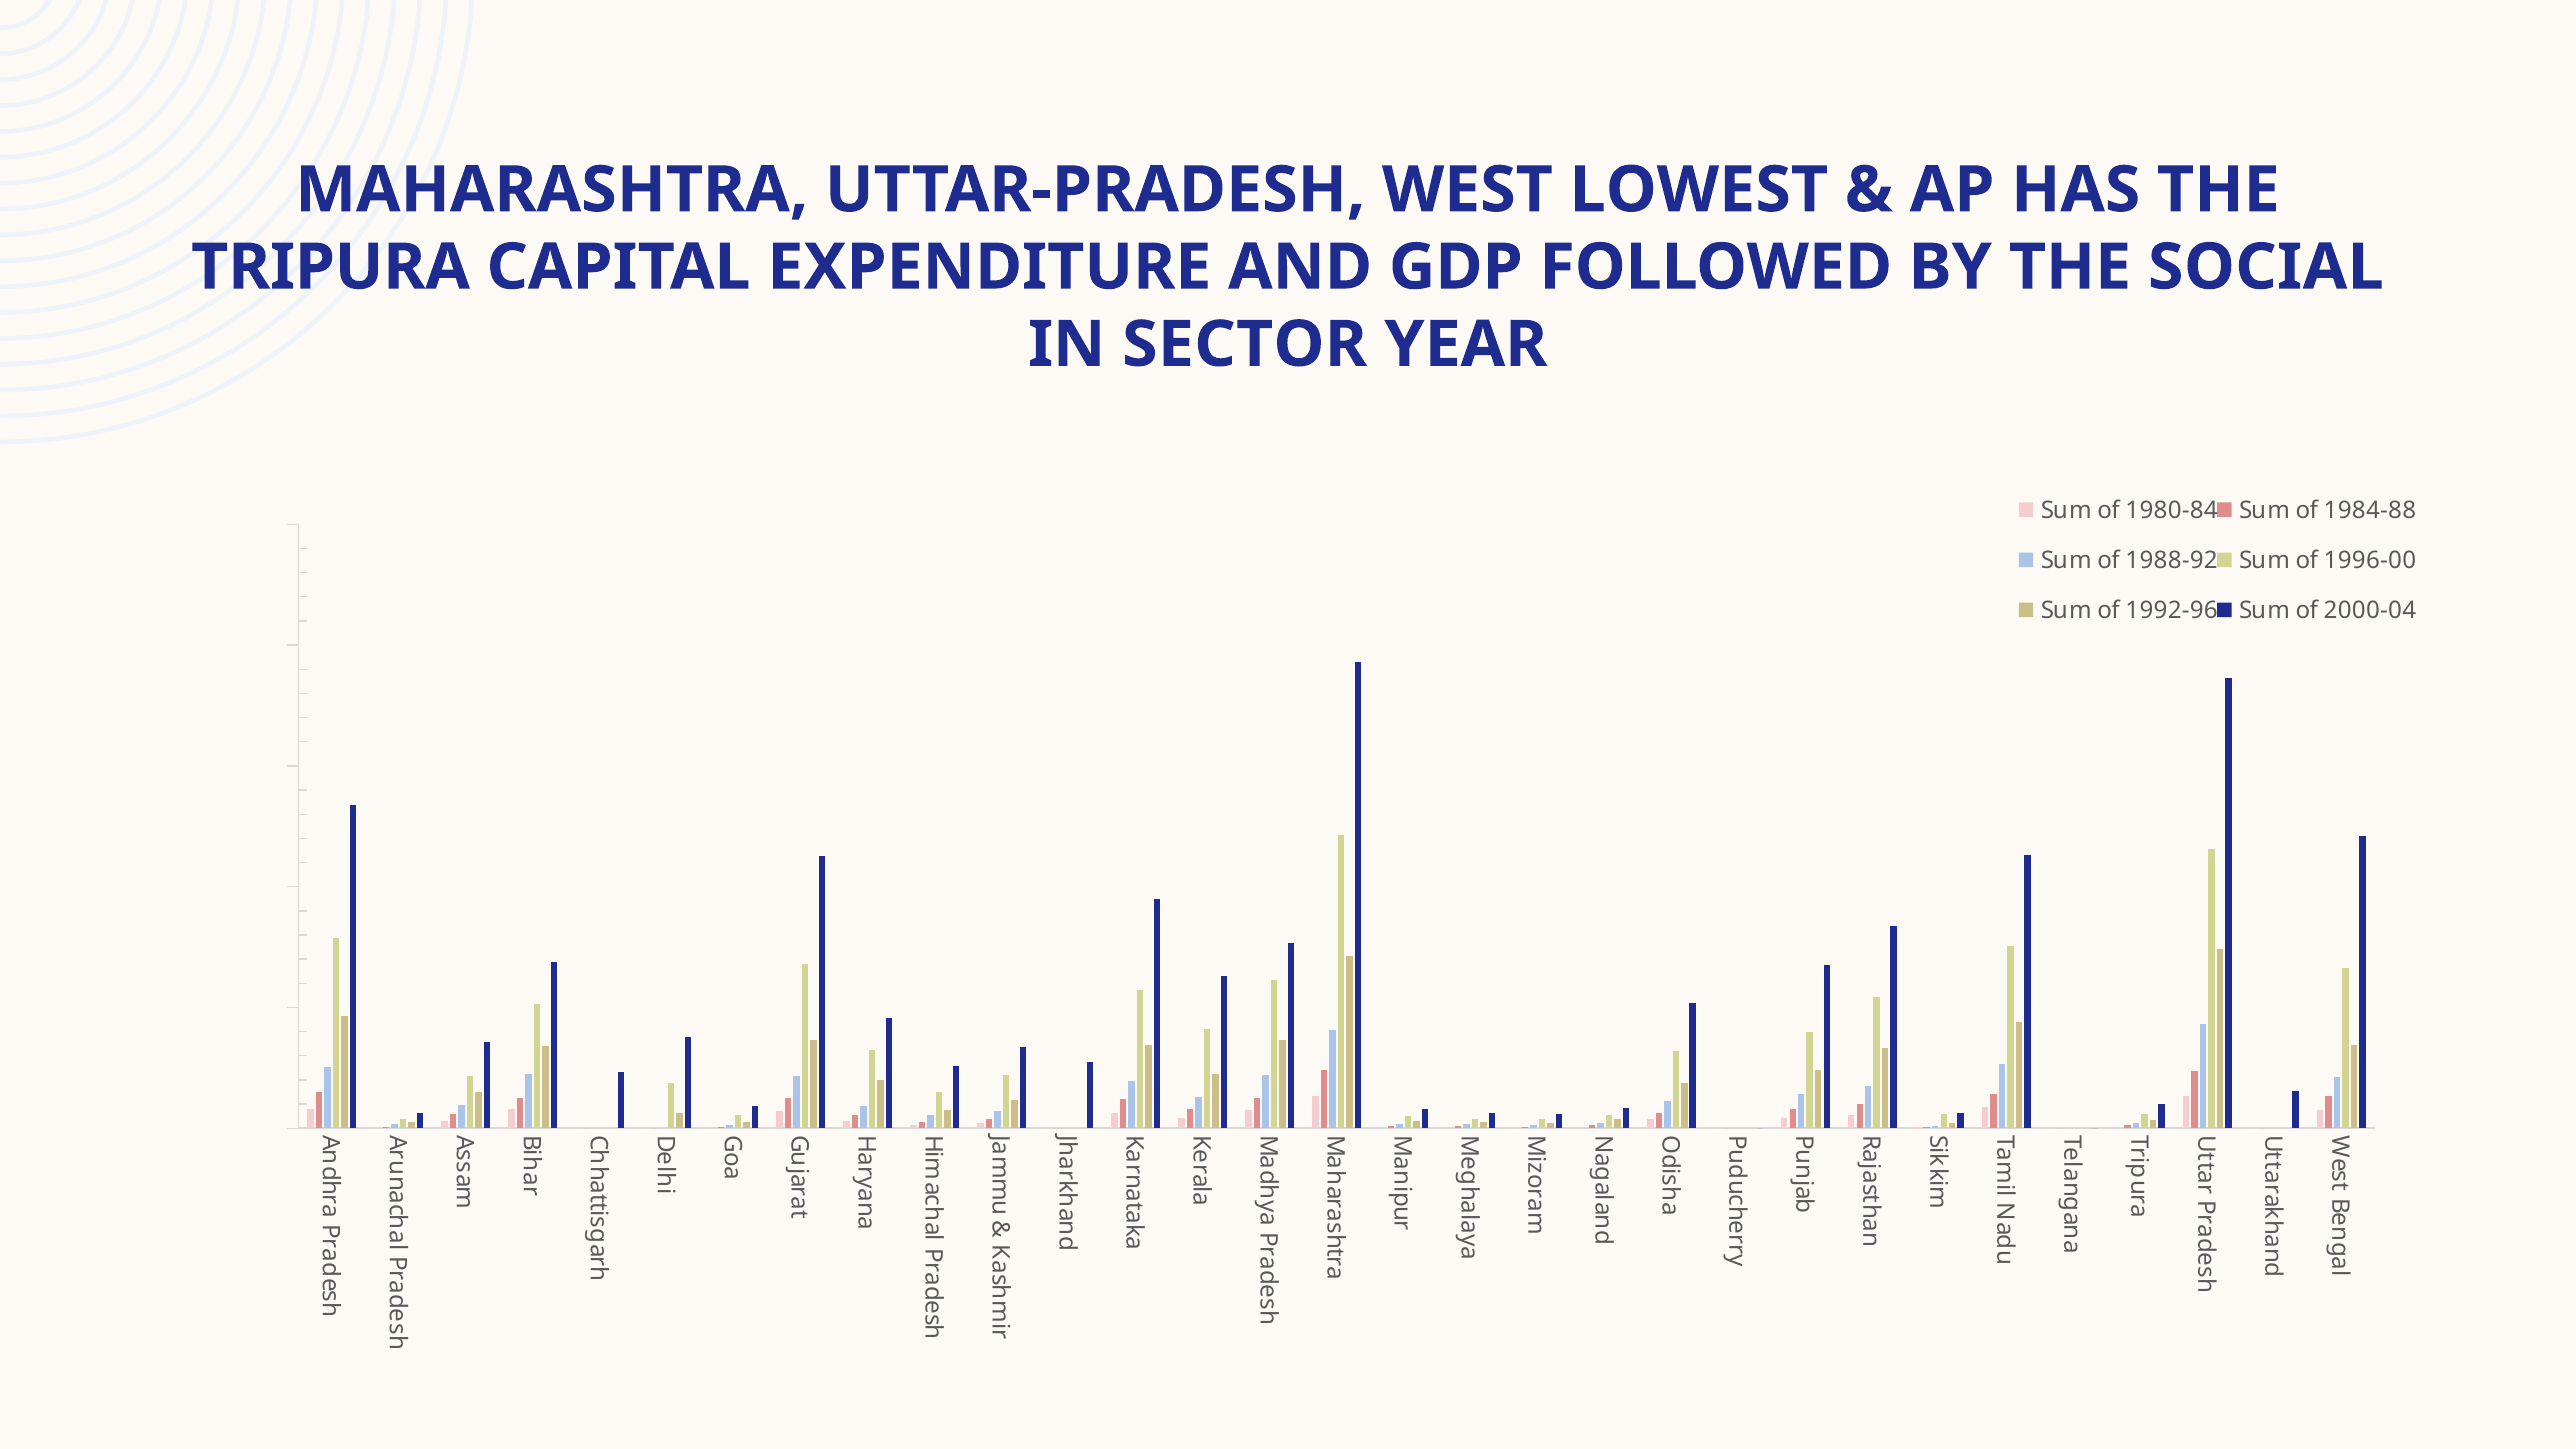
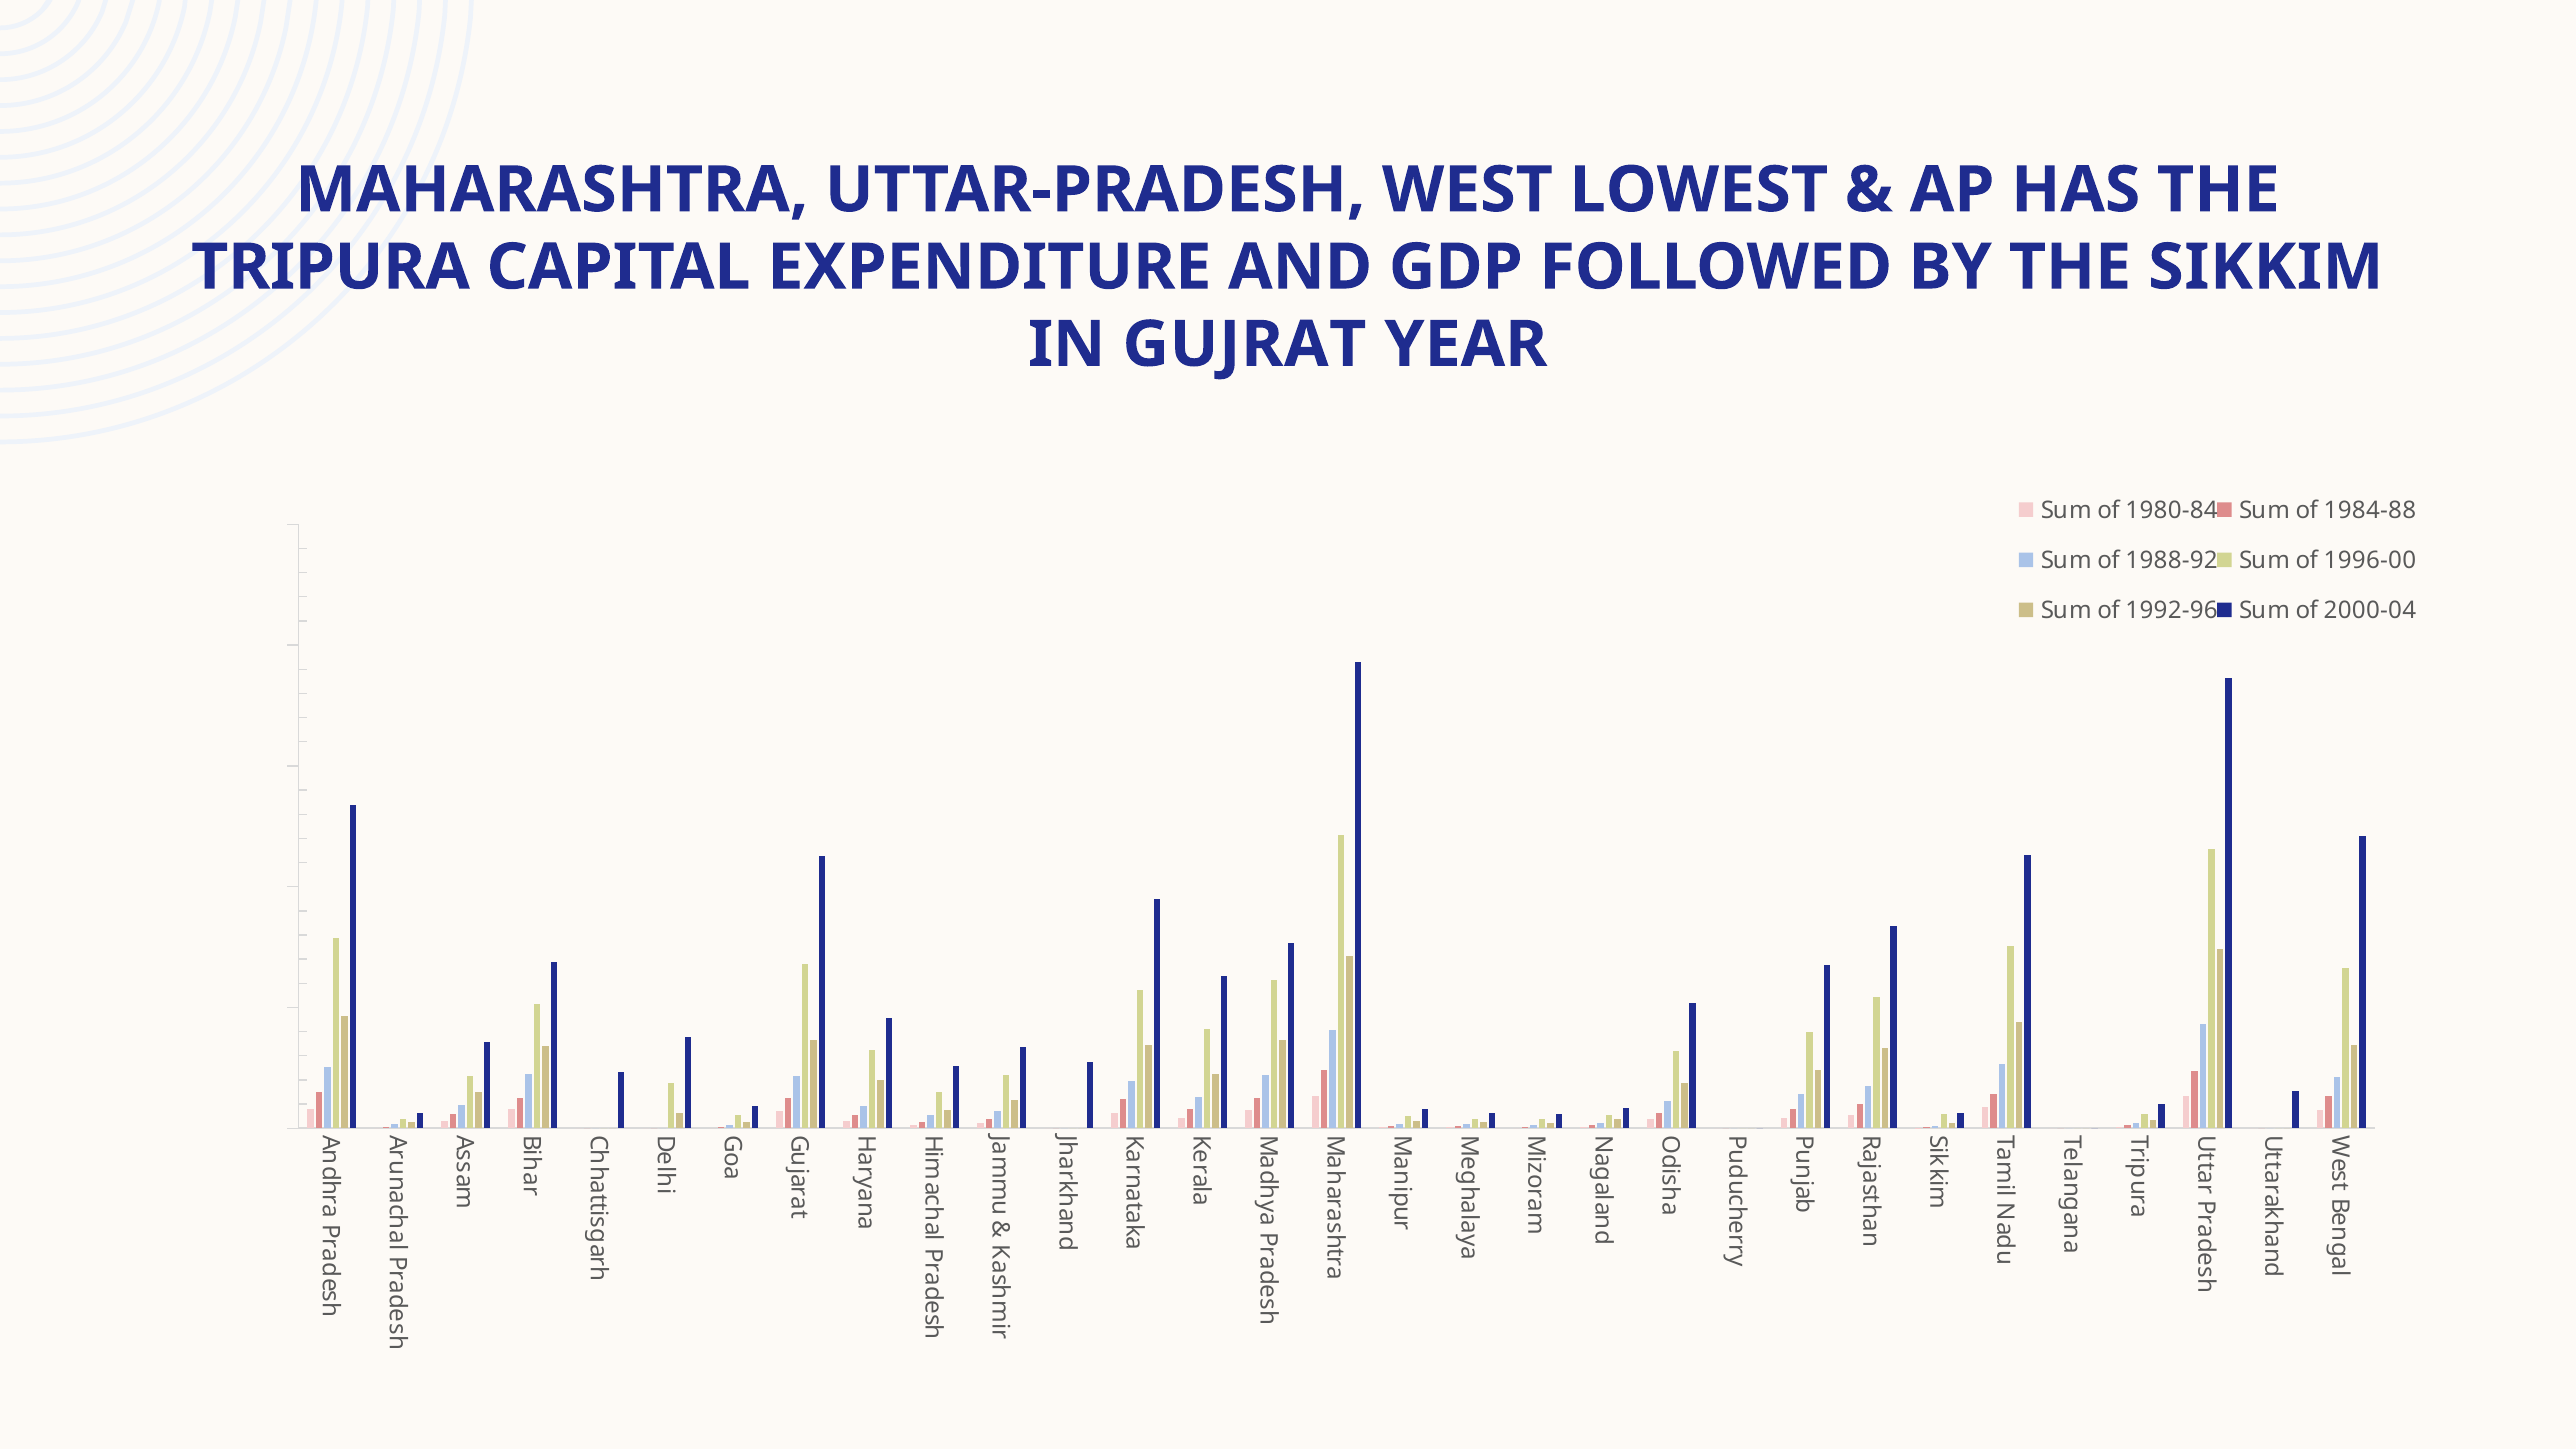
SOCIAL: SOCIAL -> SIKKIM
SECTOR: SECTOR -> GUJRAT
